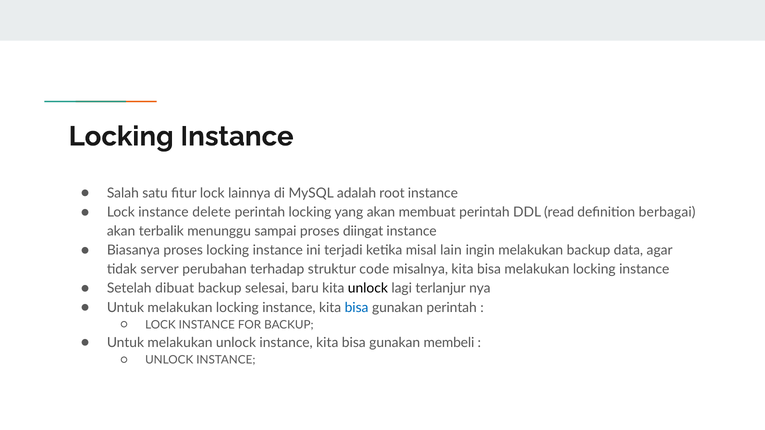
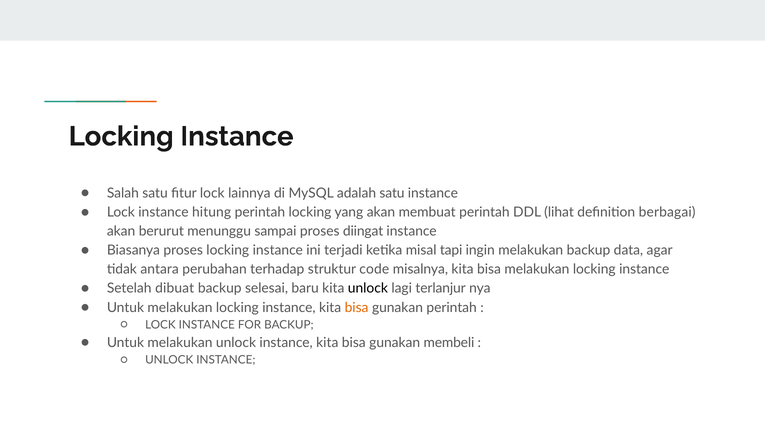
adalah root: root -> satu
delete: delete -> hitung
read: read -> lihat
terbalik: terbalik -> berurut
lain: lain -> tapi
server: server -> antara
bisa at (357, 308) colour: blue -> orange
